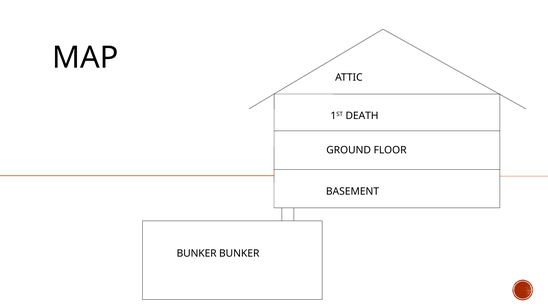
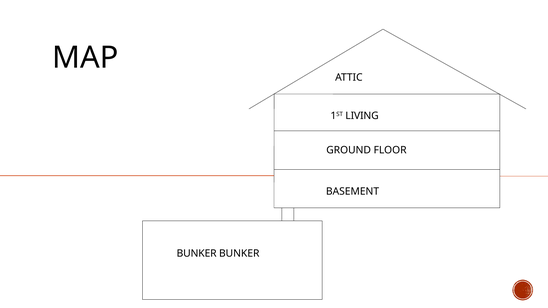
DEATH: DEATH -> LIVING
